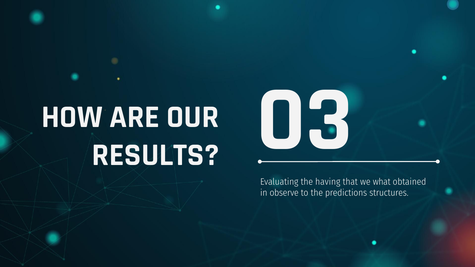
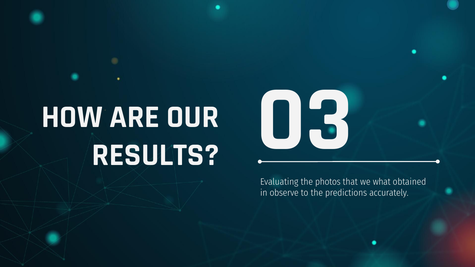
having: having -> photos
structures: structures -> accurately
